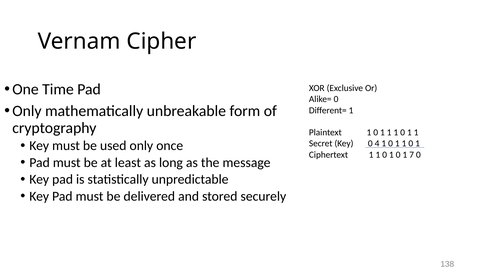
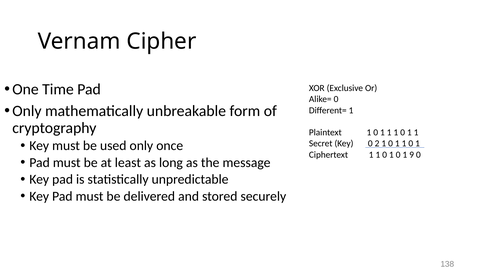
4: 4 -> 2
7: 7 -> 9
